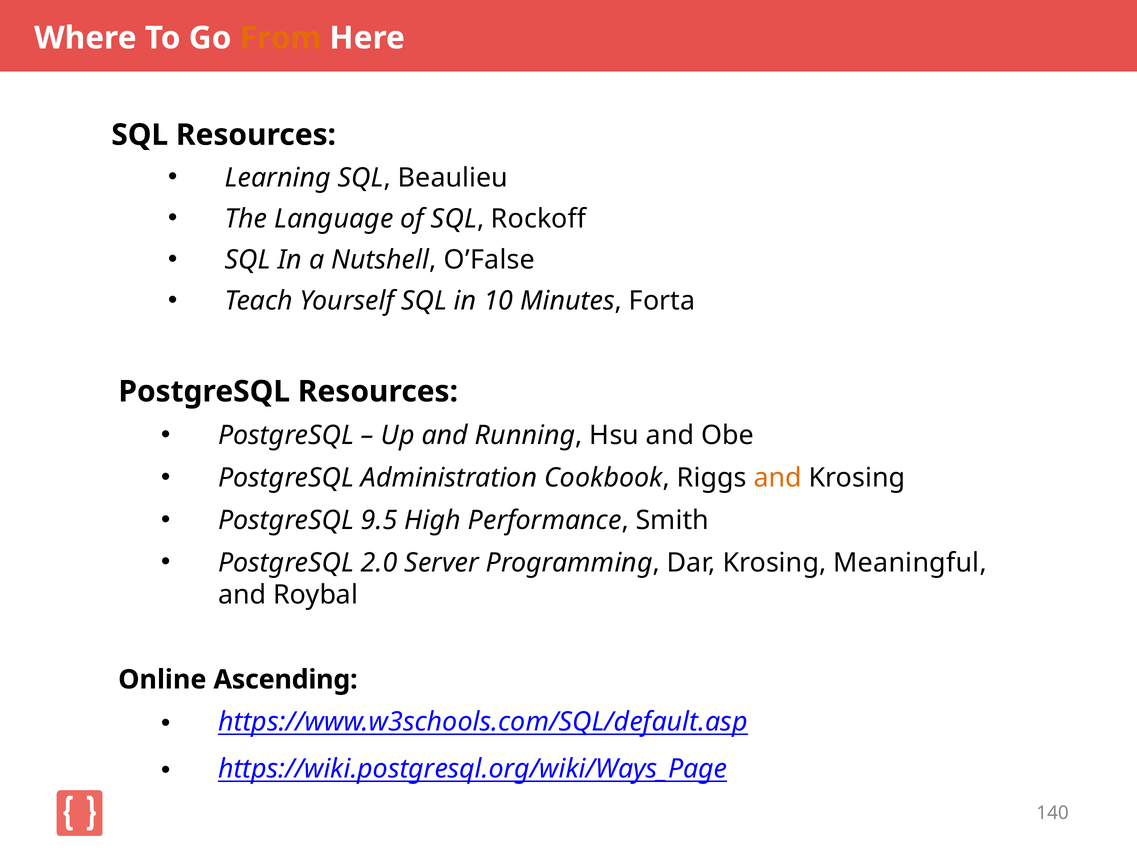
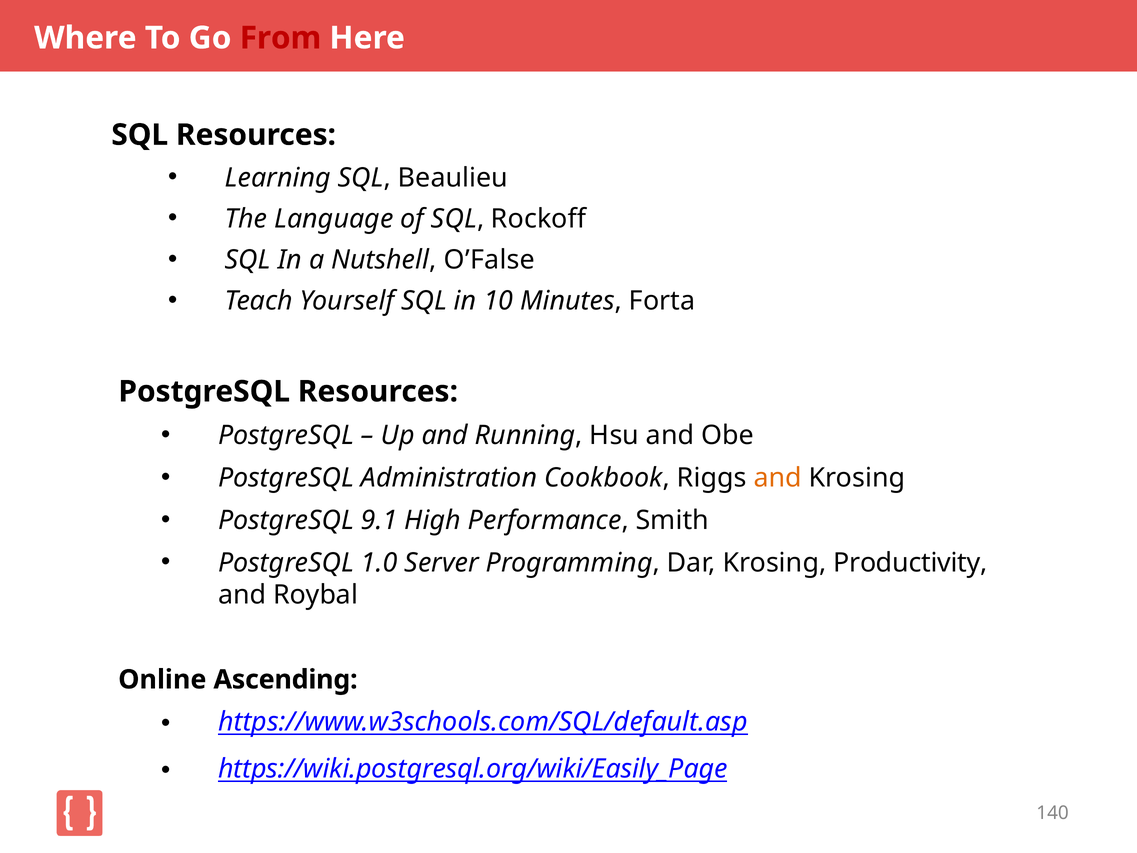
From colour: orange -> red
9.5: 9.5 -> 9.1
2.0: 2.0 -> 1.0
Meaningful: Meaningful -> Productivity
https://wiki.postgresql.org/wiki/Ways_Page: https://wiki.postgresql.org/wiki/Ways_Page -> https://wiki.postgresql.org/wiki/Easily_Page
